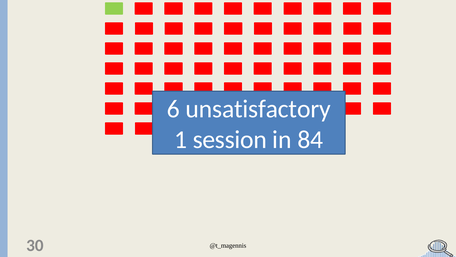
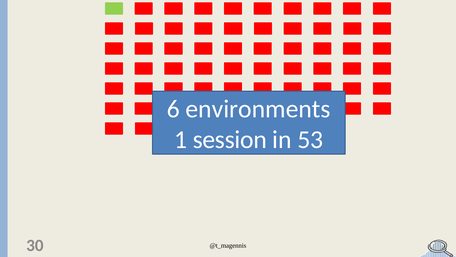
unsatisfactory: unsatisfactory -> environments
84: 84 -> 53
